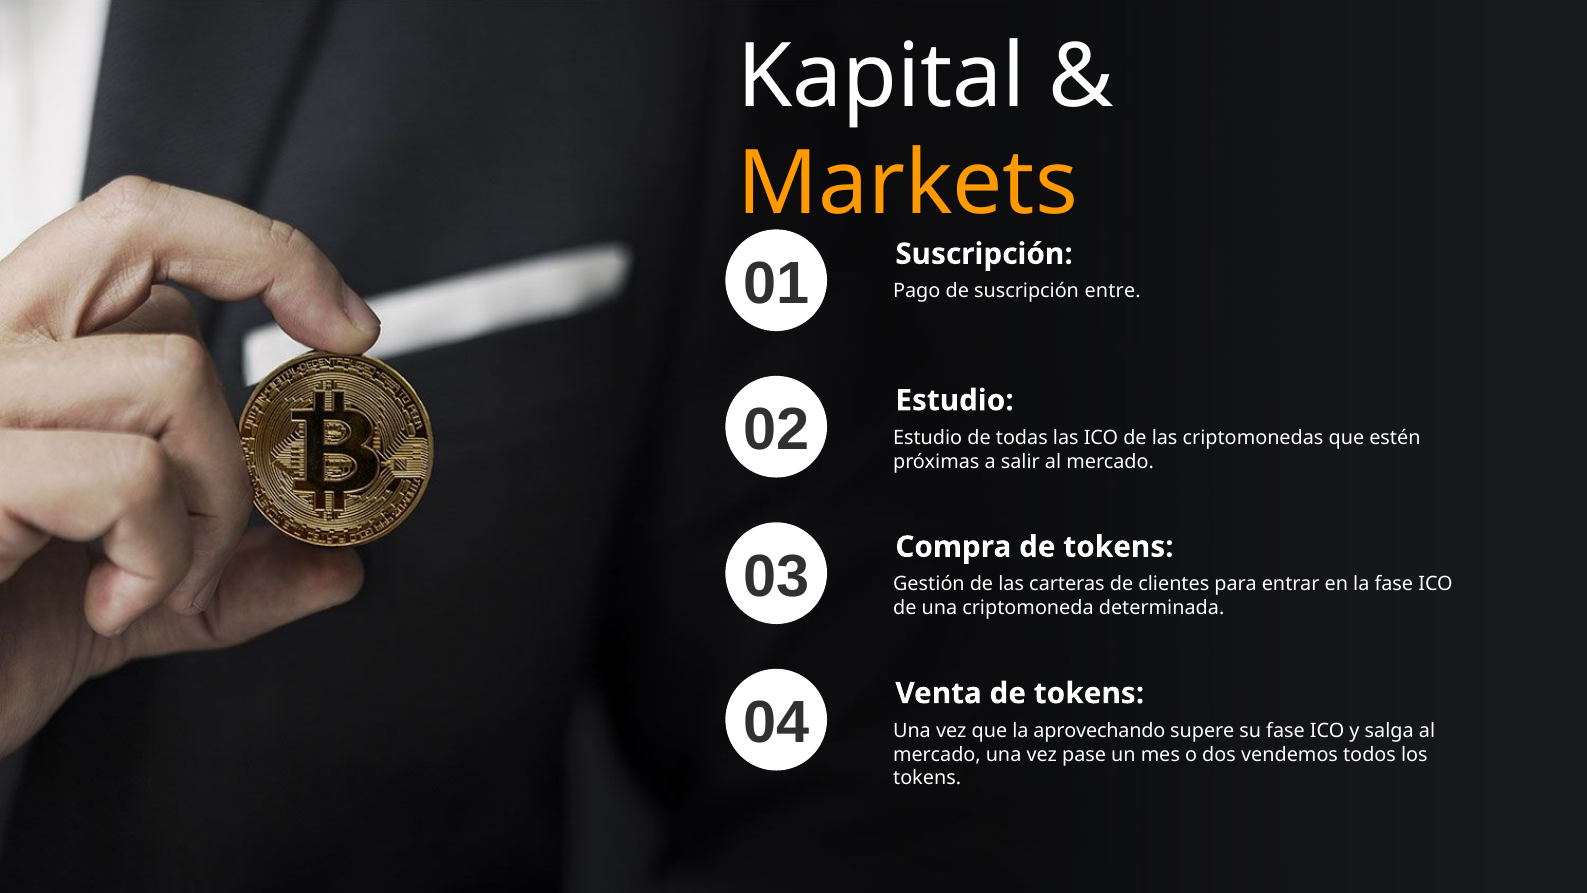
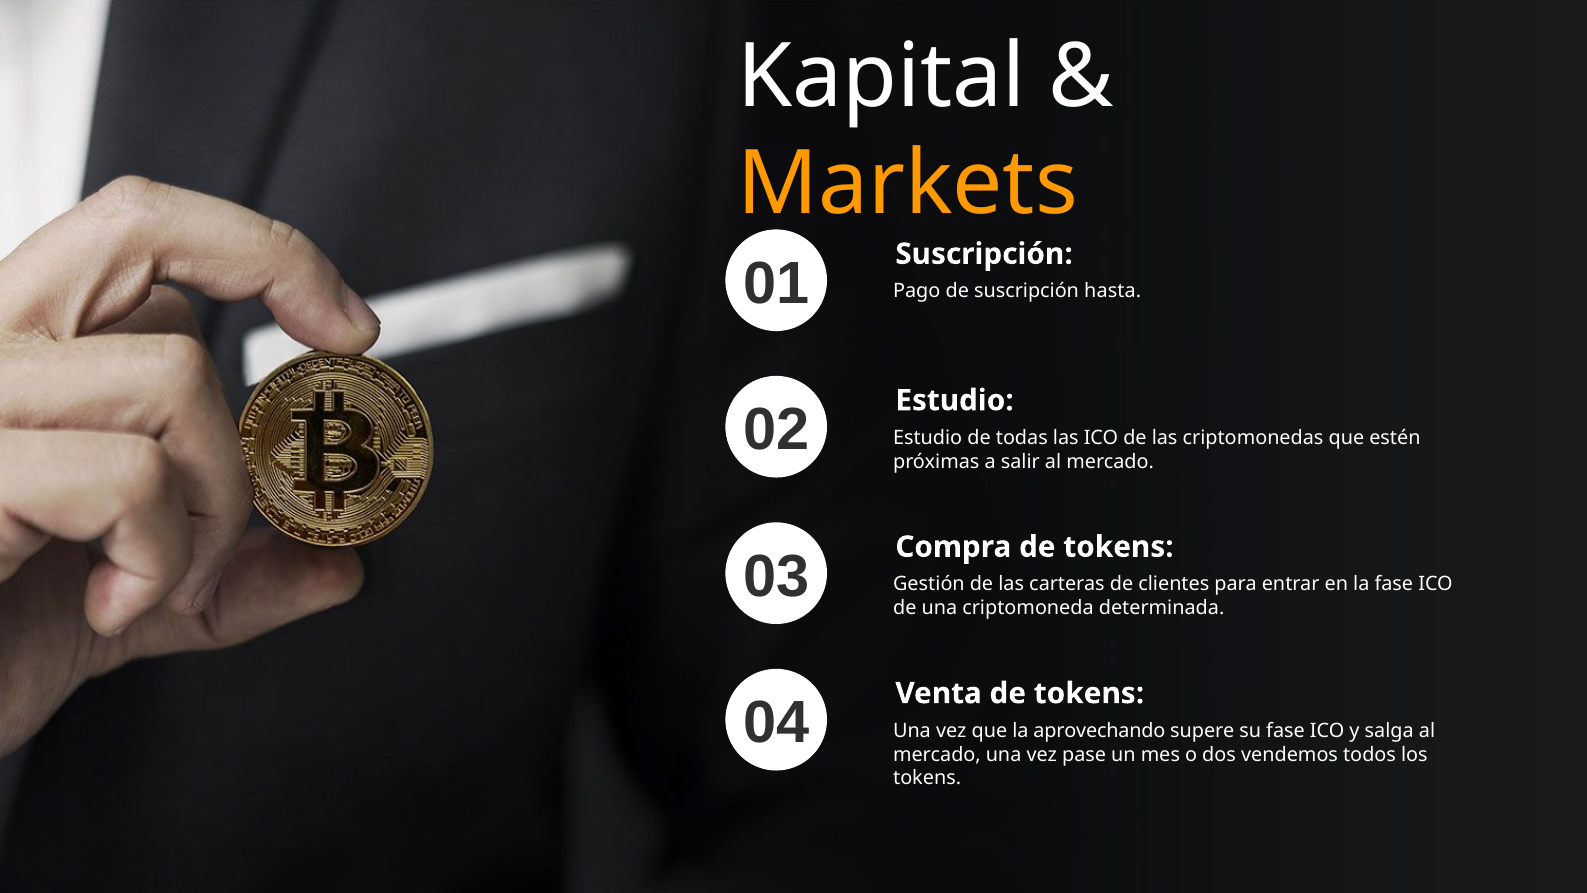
entre: entre -> hasta
